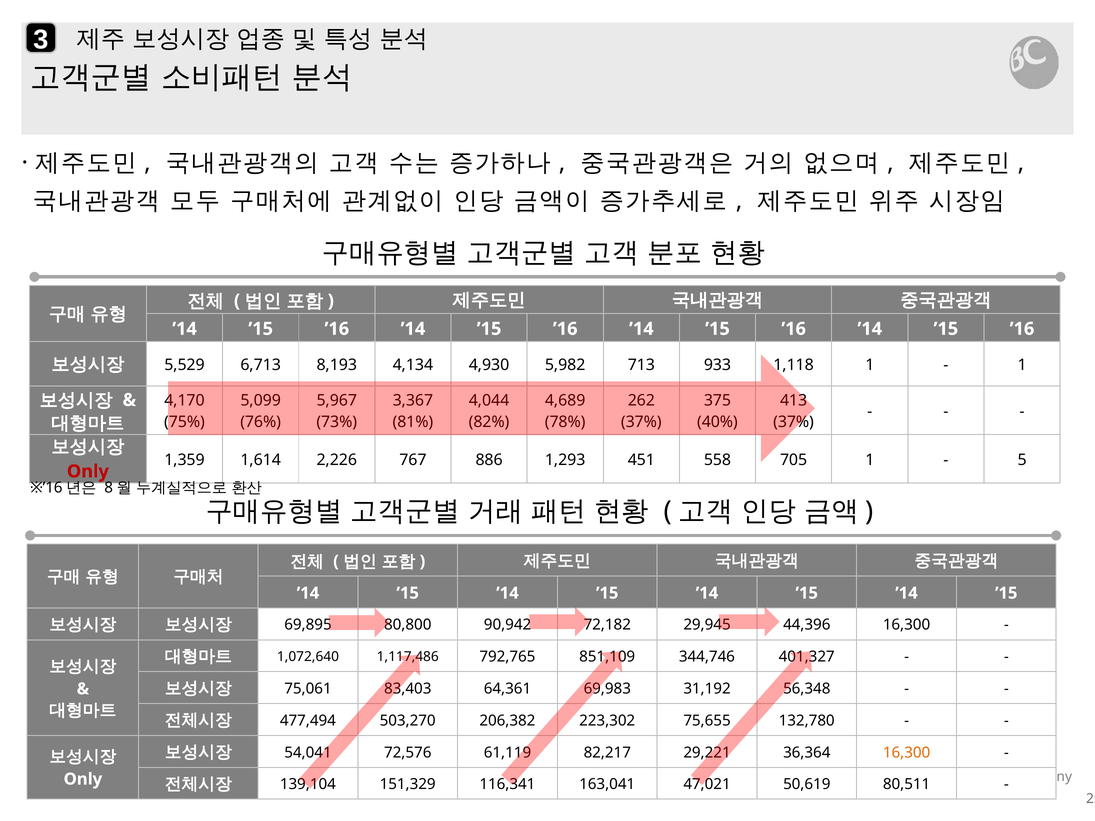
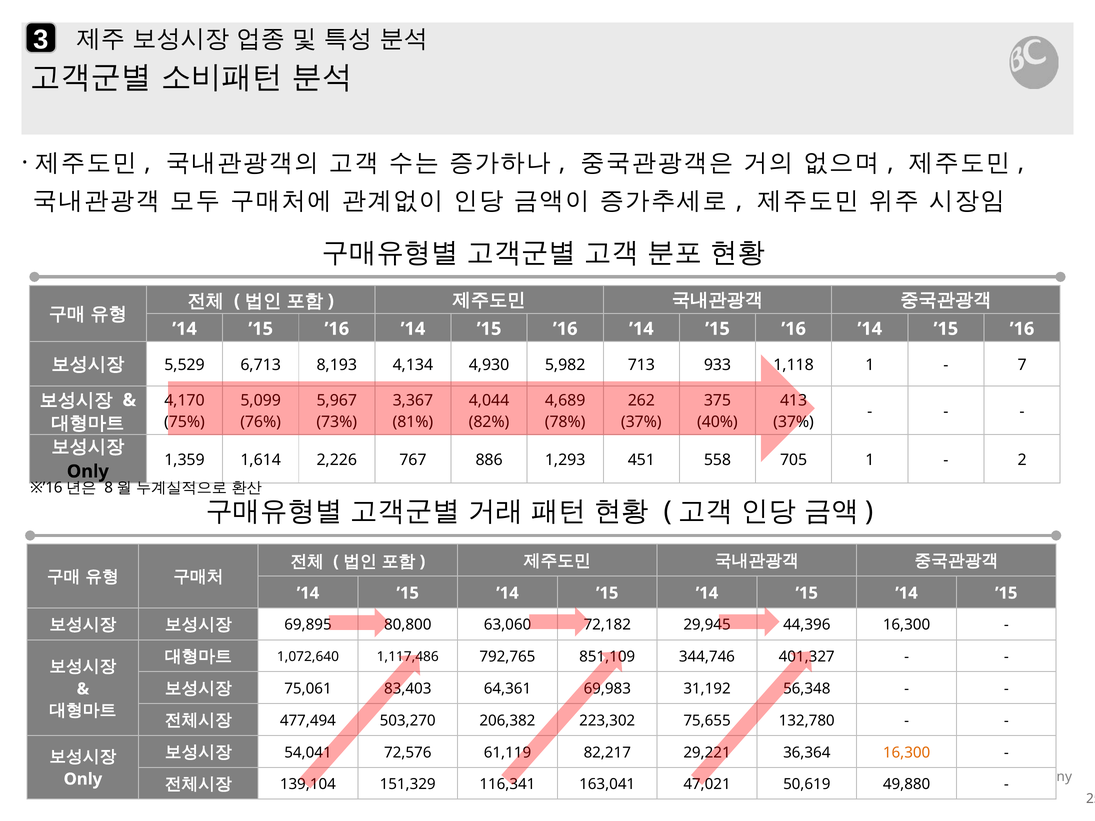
1 at (1022, 365): 1 -> 7
5: 5 -> 2
Only at (88, 472) colour: red -> black
90,942: 90,942 -> 63,060
80,511: 80,511 -> 49,880
